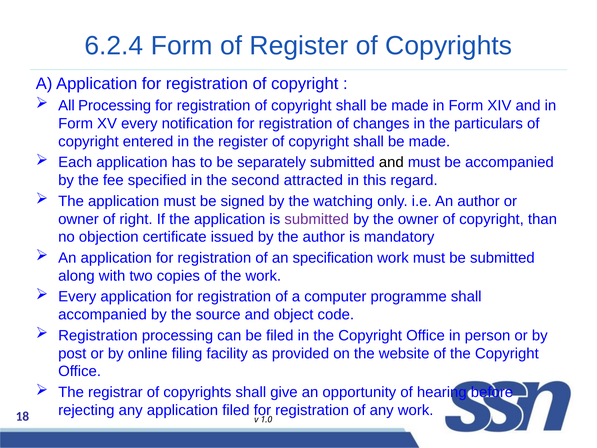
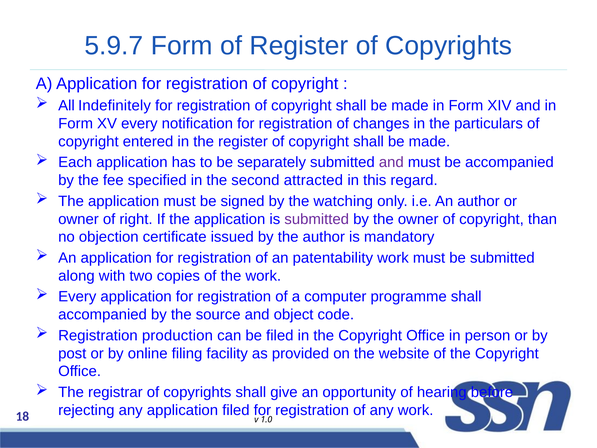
6.2.4: 6.2.4 -> 5.9.7
All Processing: Processing -> Indefinitely
and at (391, 162) colour: black -> purple
specification: specification -> patentability
Registration processing: processing -> production
